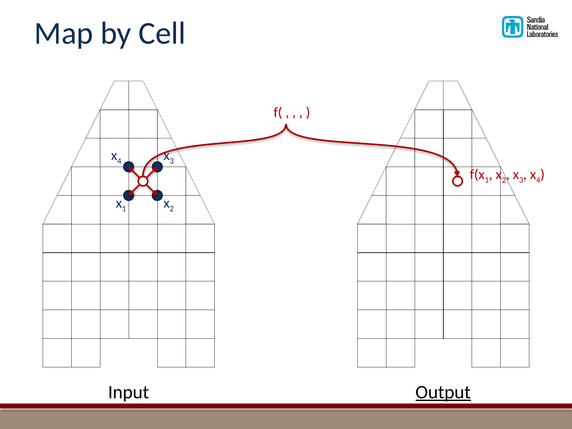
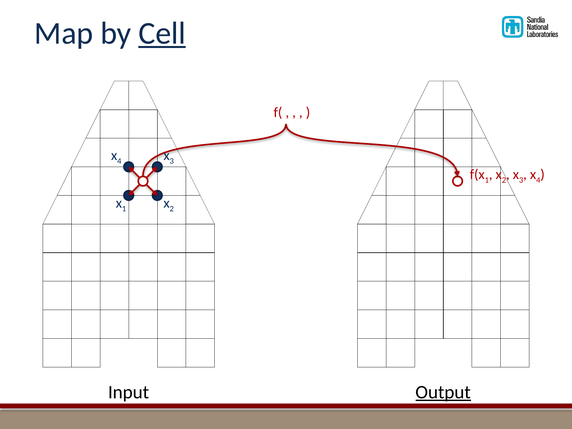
Cell underline: none -> present
